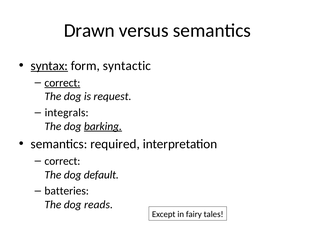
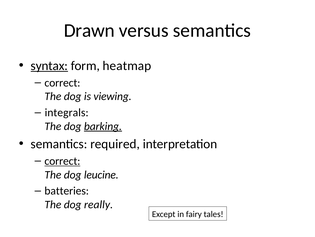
syntactic: syntactic -> heatmap
correct at (62, 83) underline: present -> none
request: request -> viewing
correct at (62, 161) underline: none -> present
default: default -> leucine
reads: reads -> really
